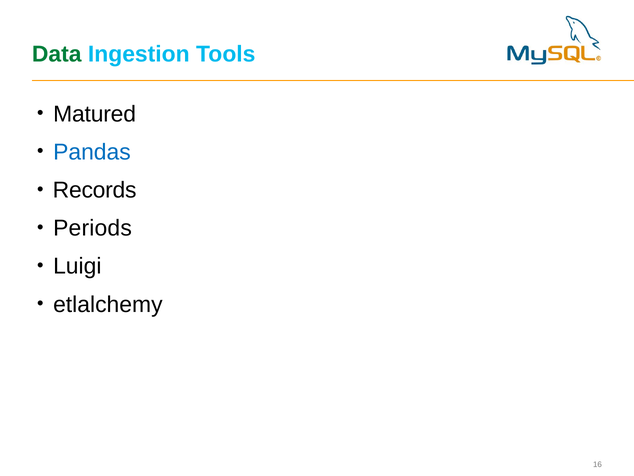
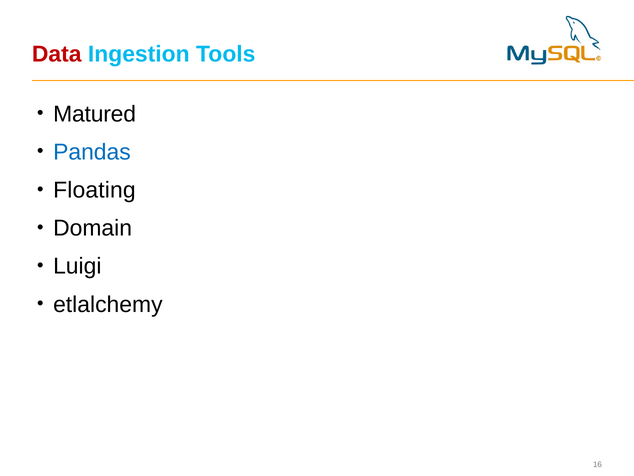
Data colour: green -> red
Records: Records -> Floating
Periods: Periods -> Domain
